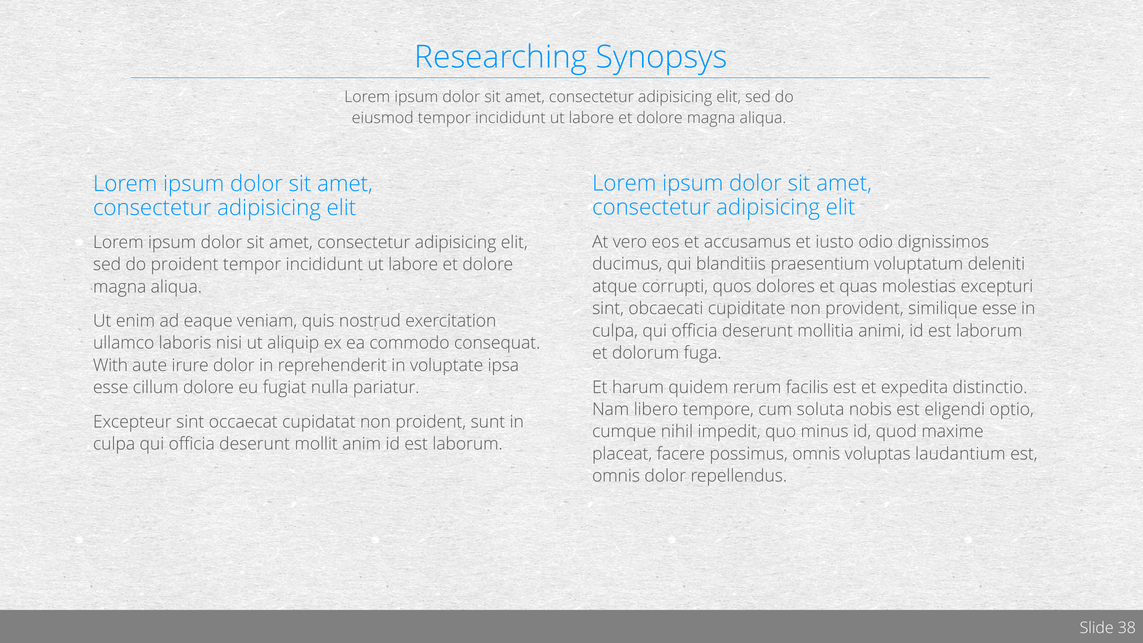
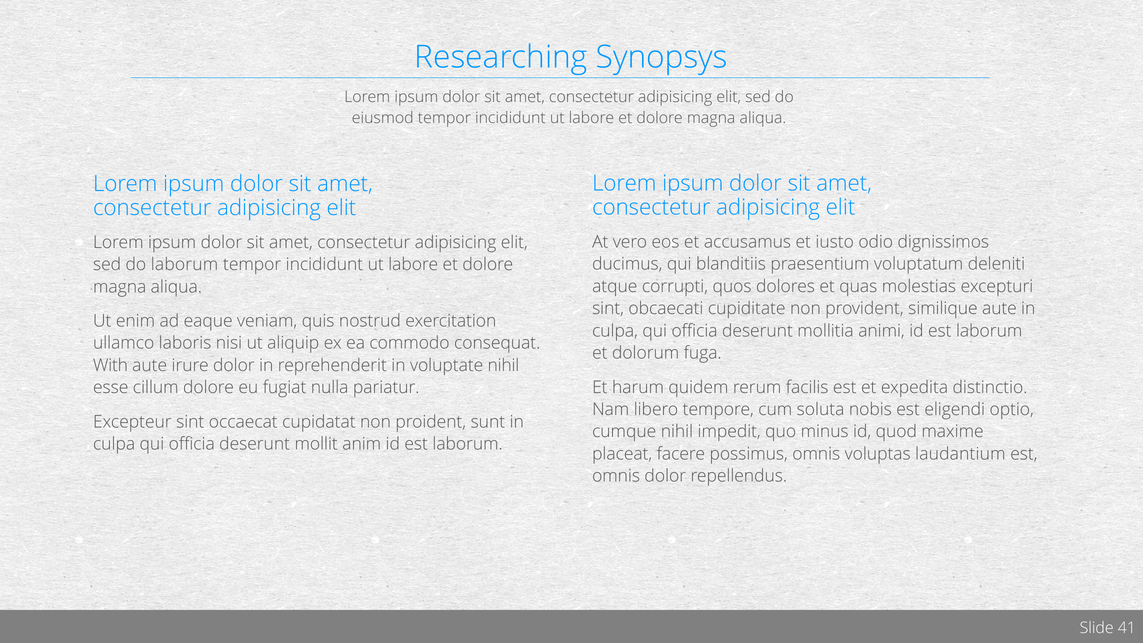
do proident: proident -> laborum
similique esse: esse -> aute
voluptate ipsa: ipsa -> nihil
38: 38 -> 41
